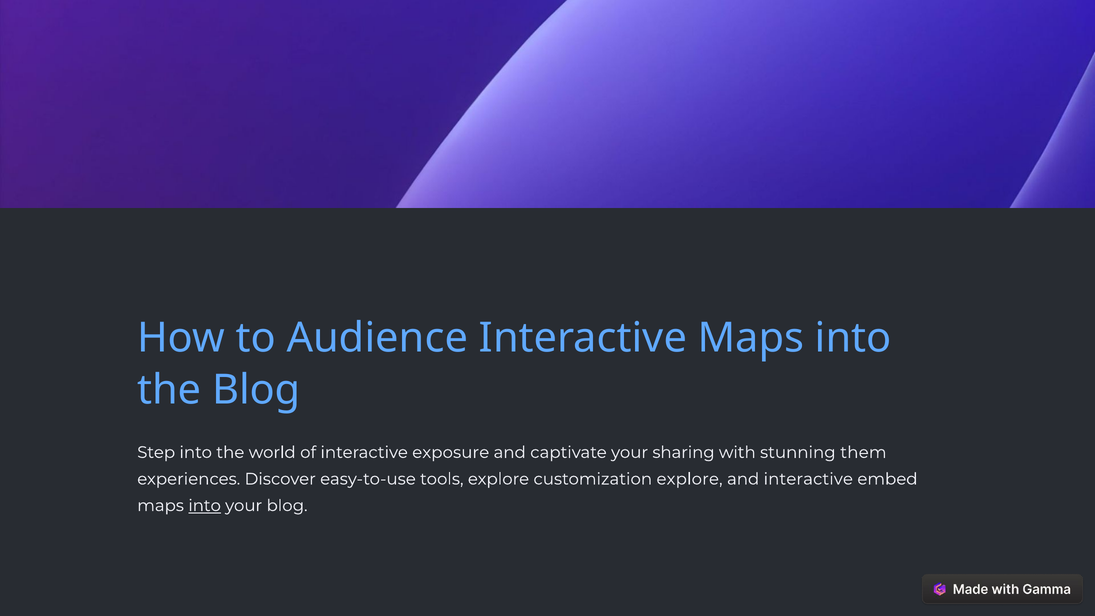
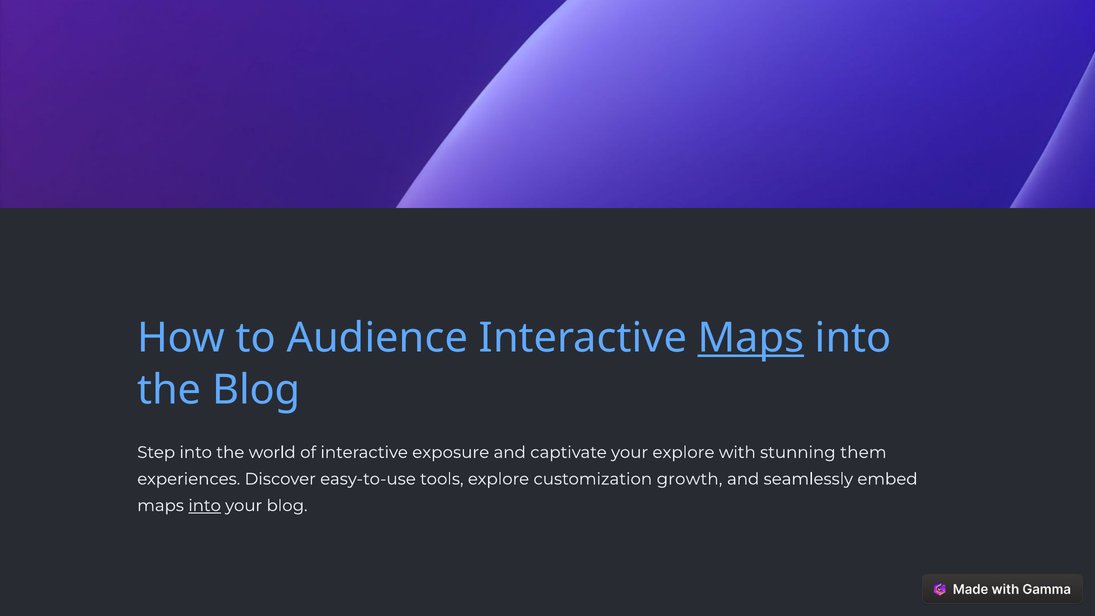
Maps at (751, 338) underline: none -> present
your sharing: sharing -> explore
customization explore: explore -> growth
and interactive: interactive -> seamlessly
